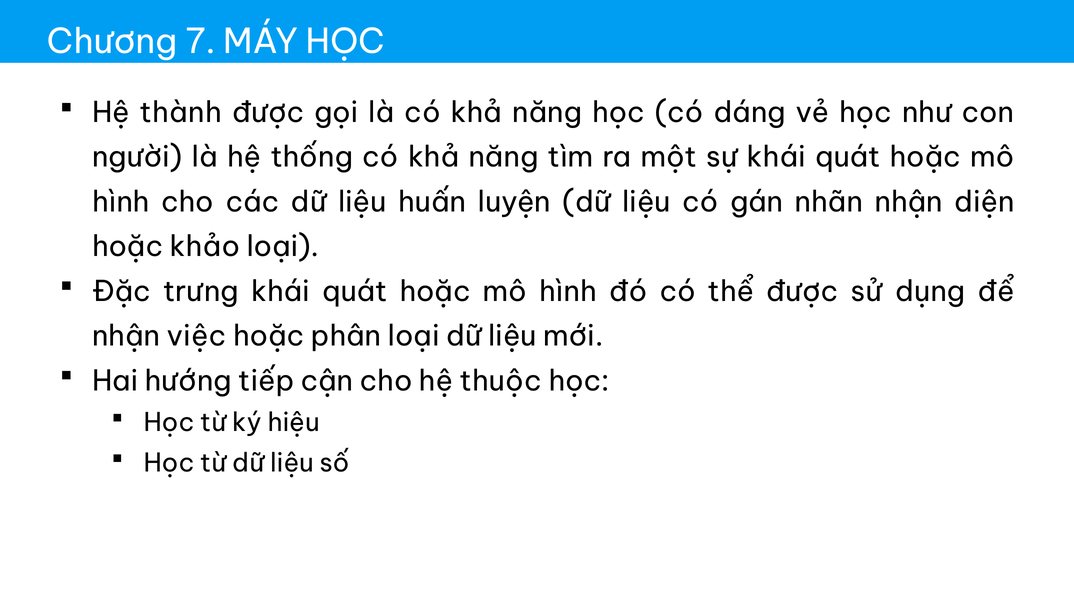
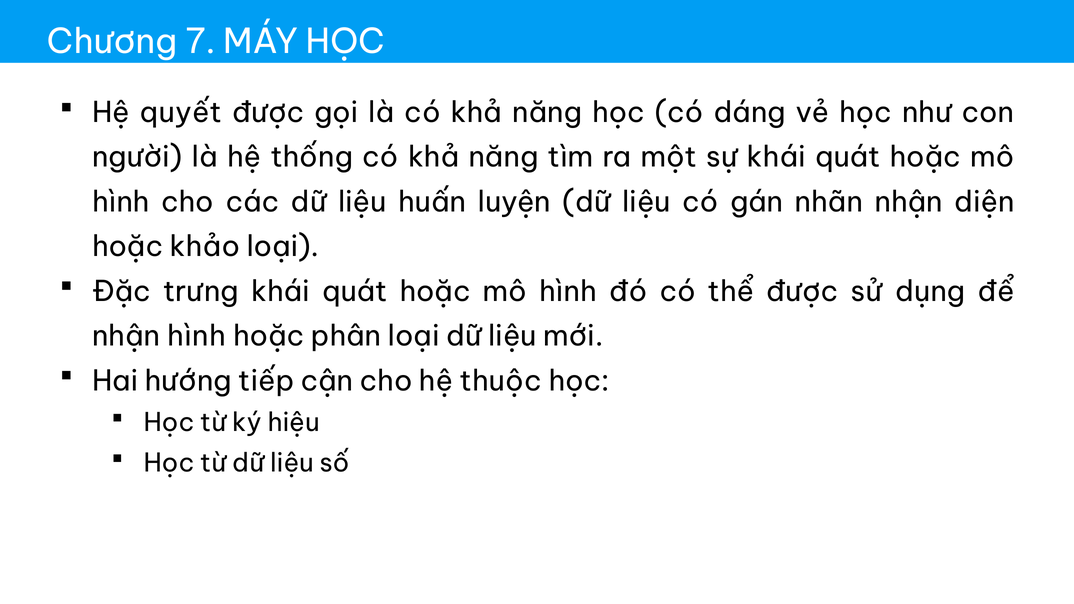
thành: thành -> quyết
nhận việc: việc -> hình
